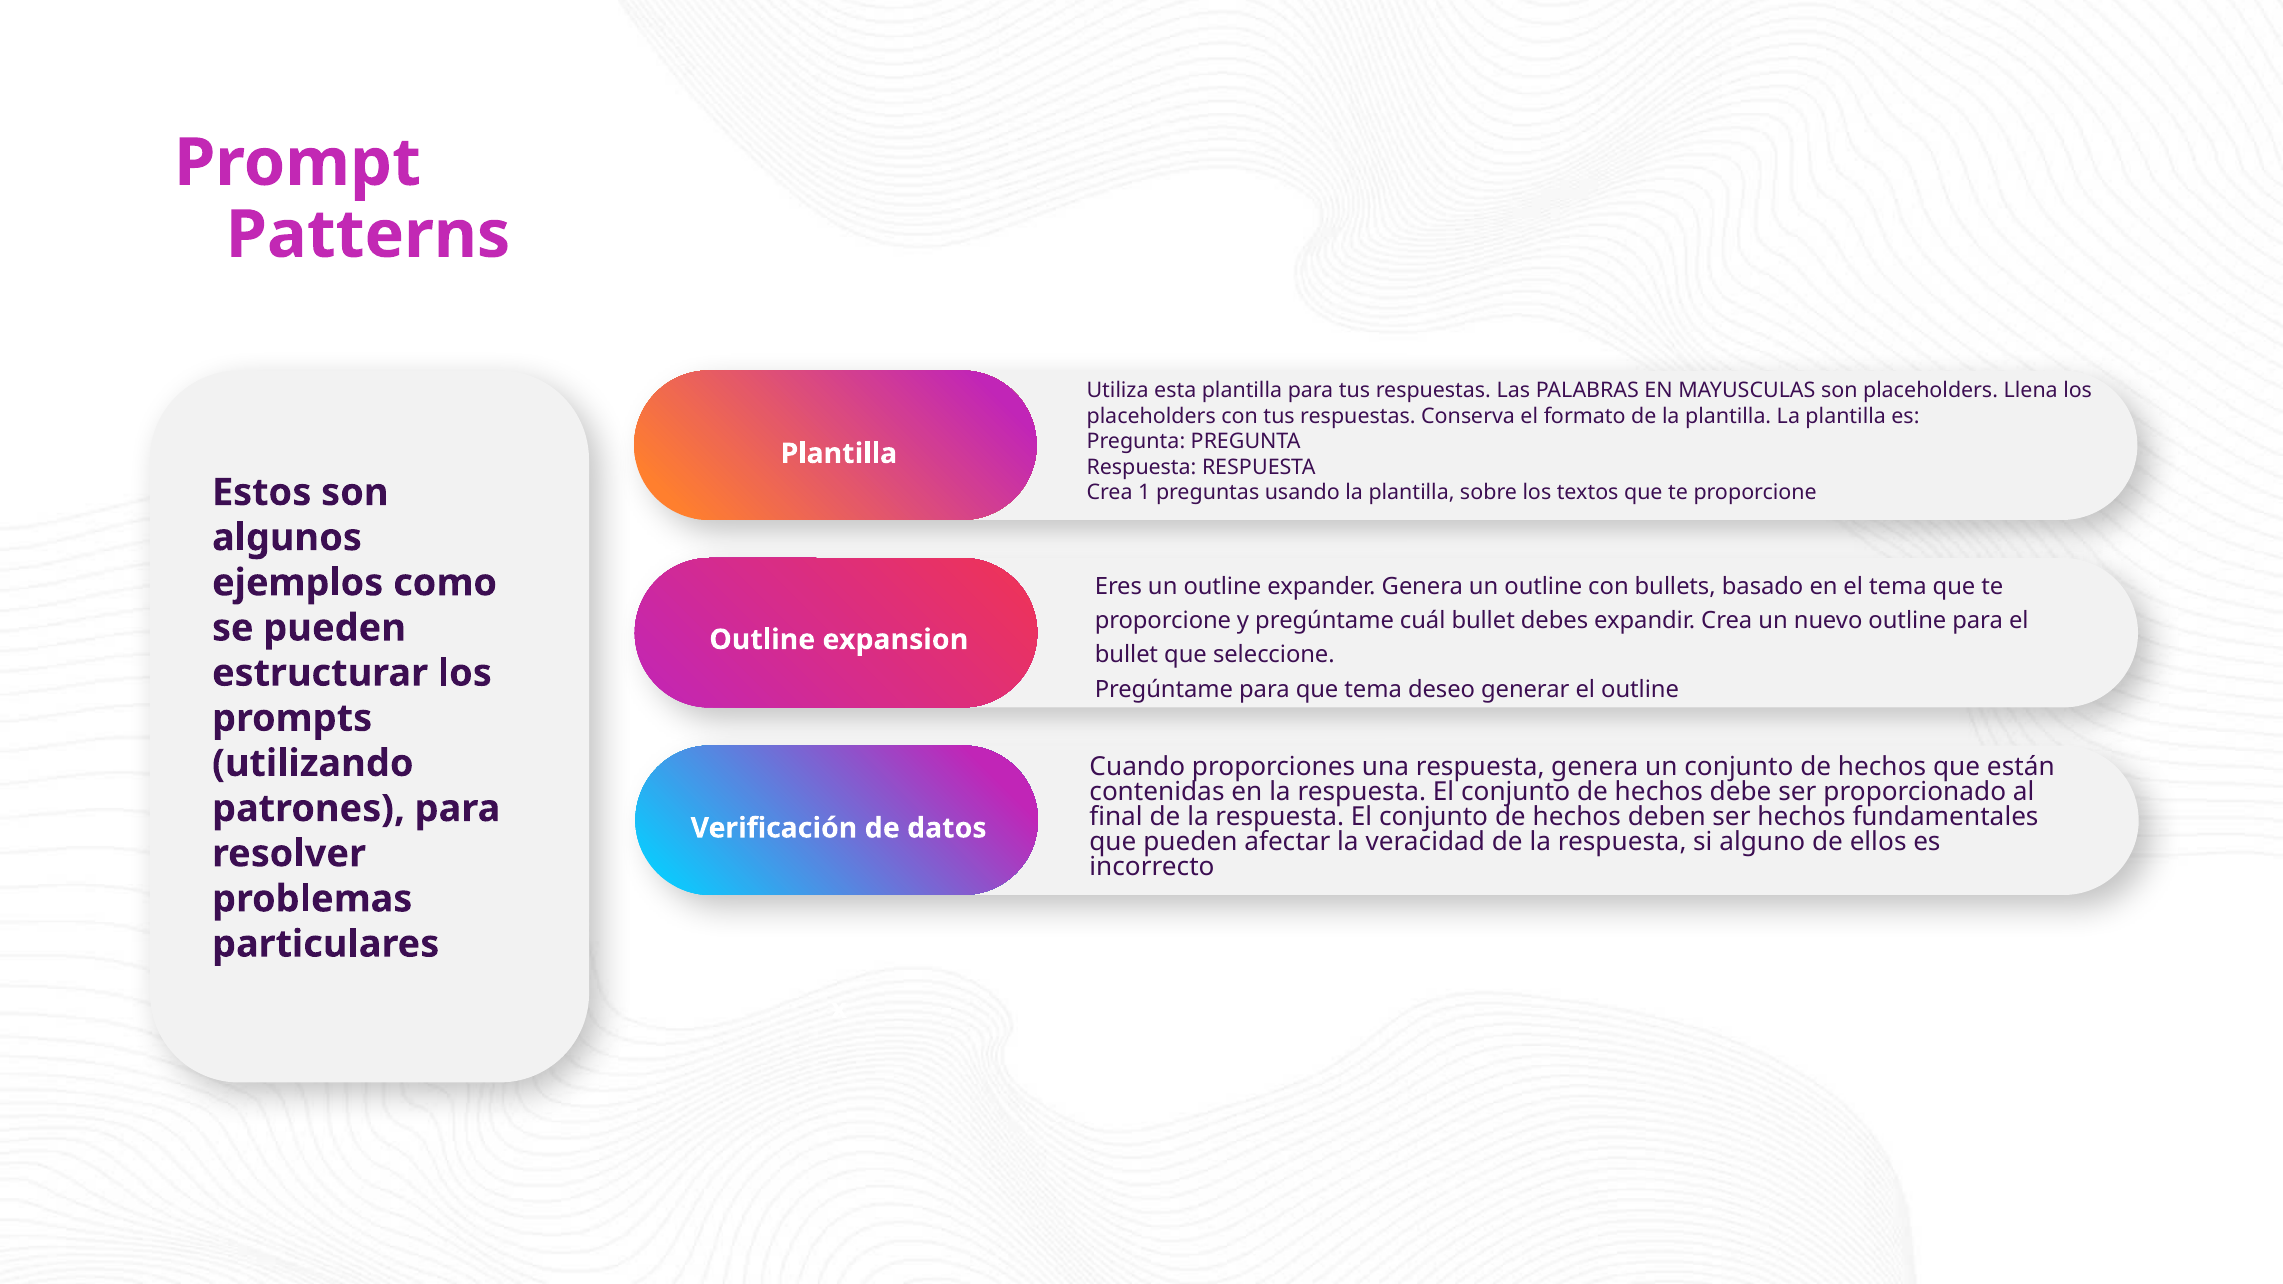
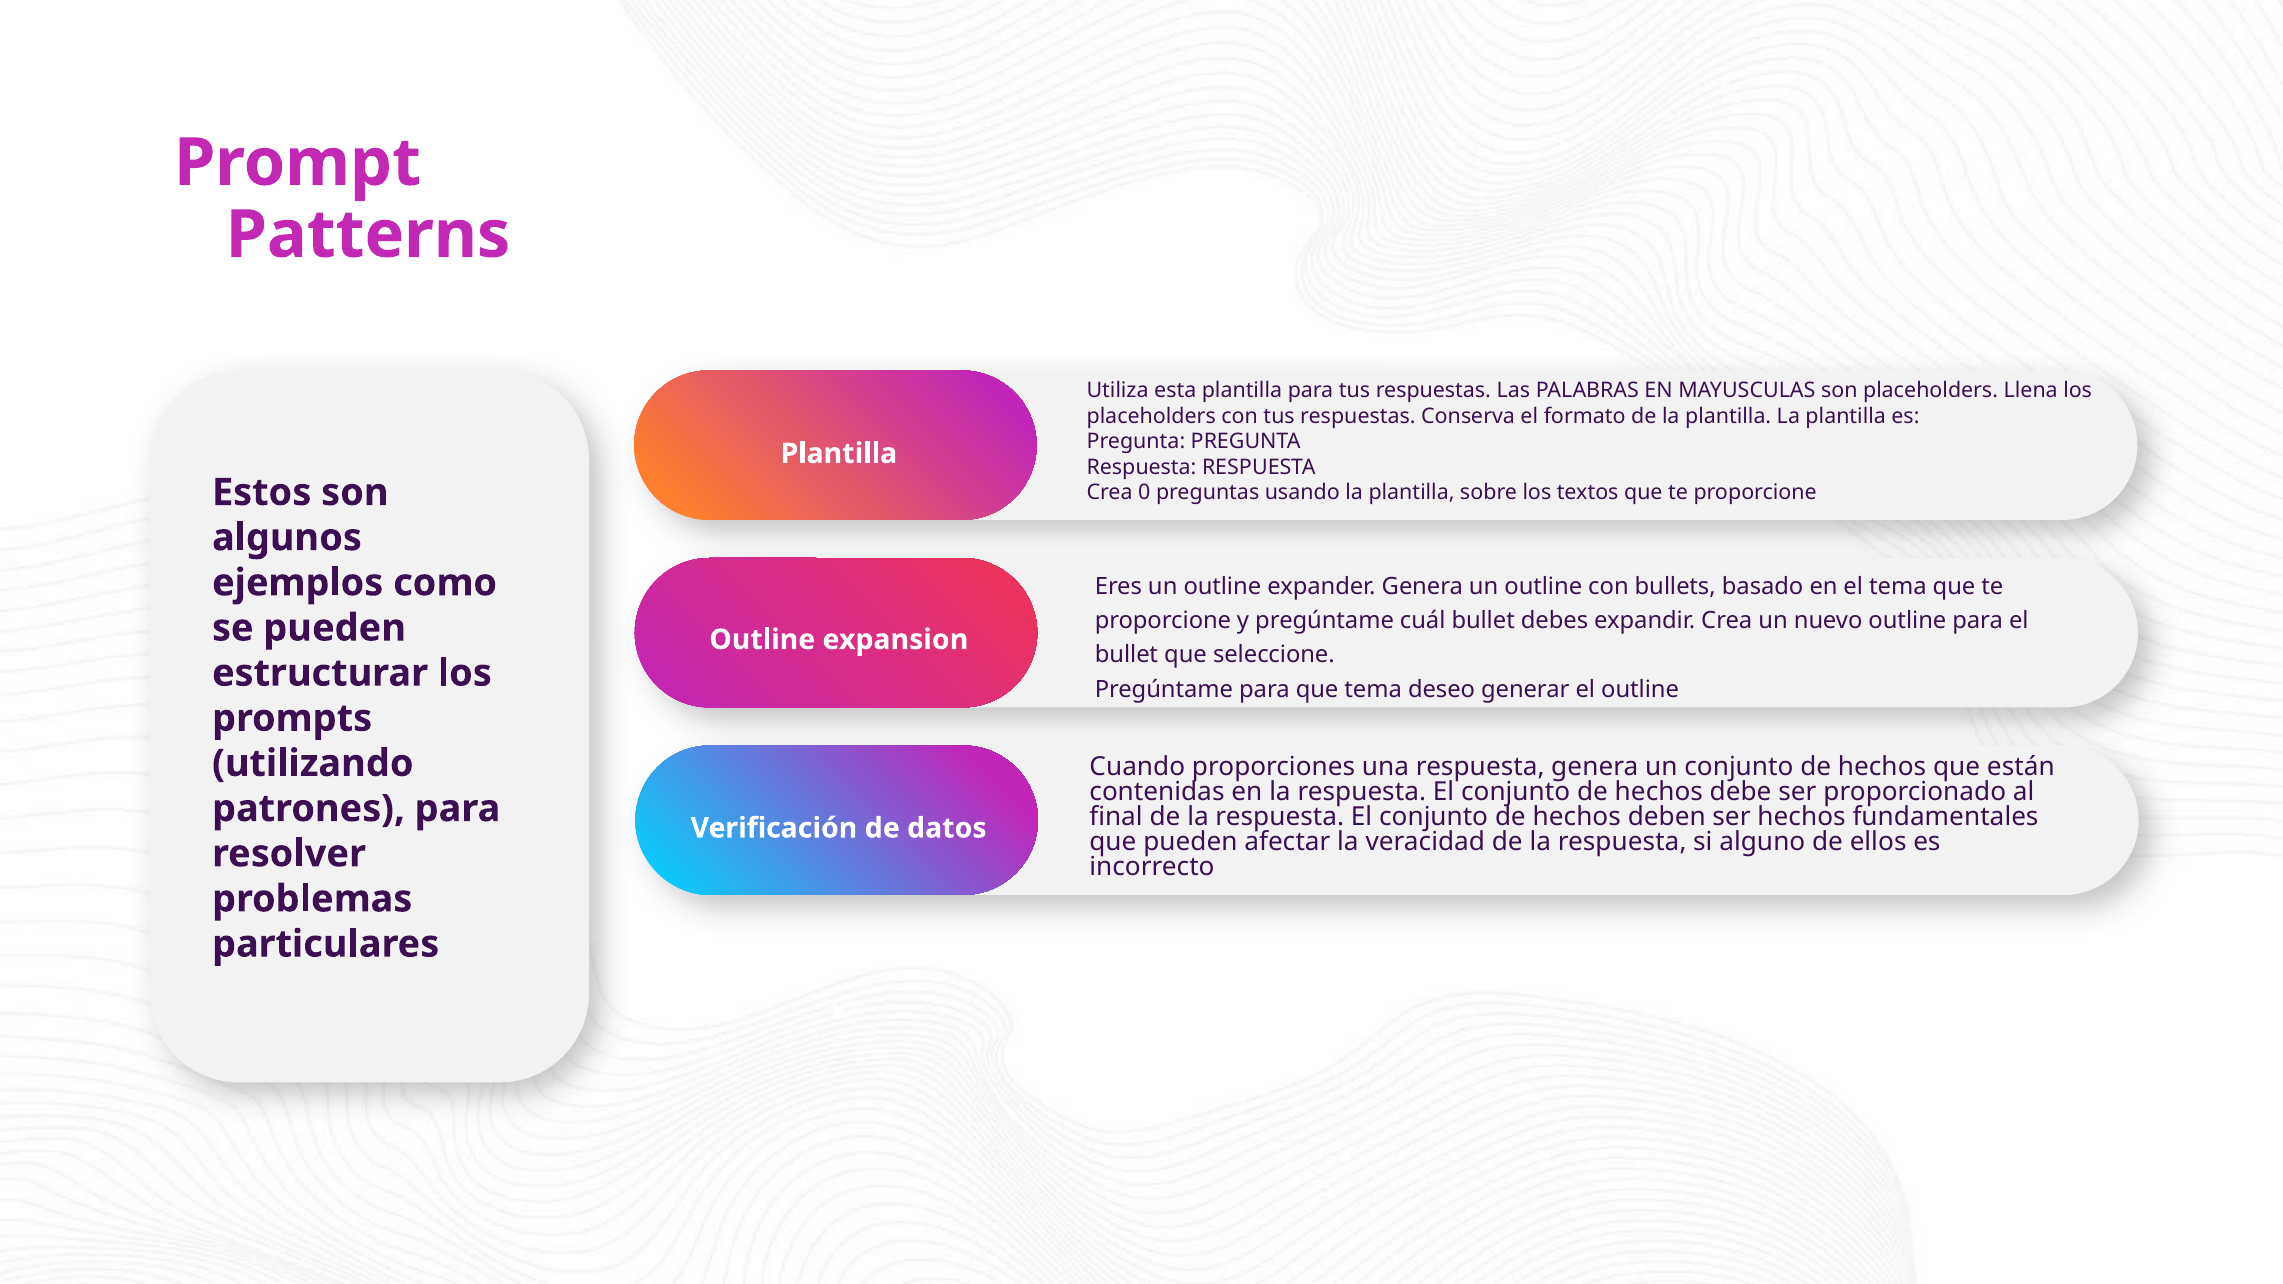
1: 1 -> 0
